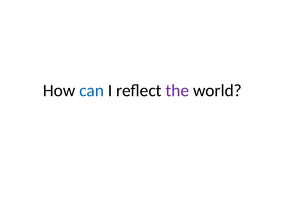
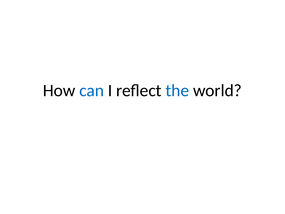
the colour: purple -> blue
